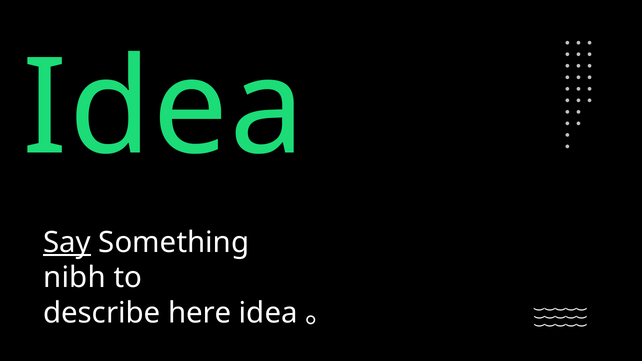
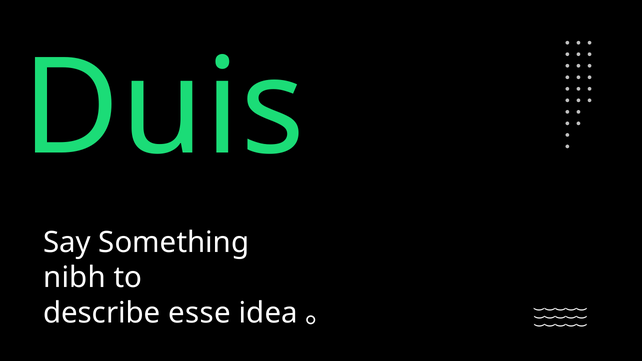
Idea at (164, 109): Idea -> Duis
Say underline: present -> none
here: here -> esse
